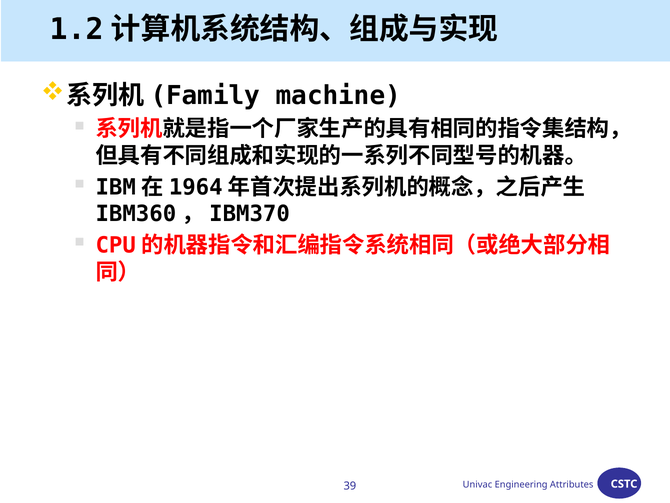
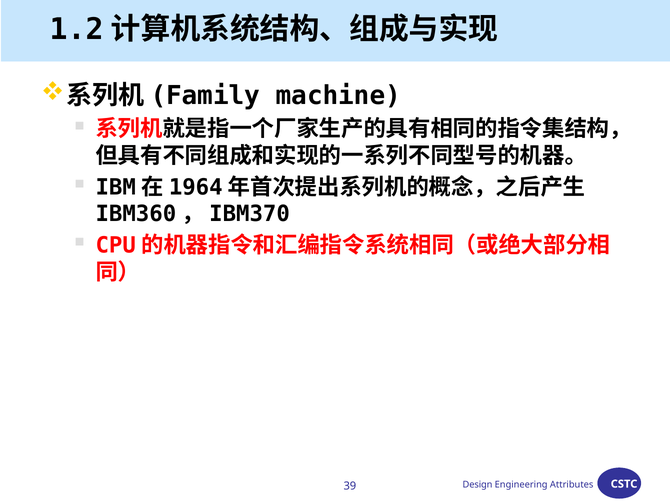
Univac: Univac -> Design
